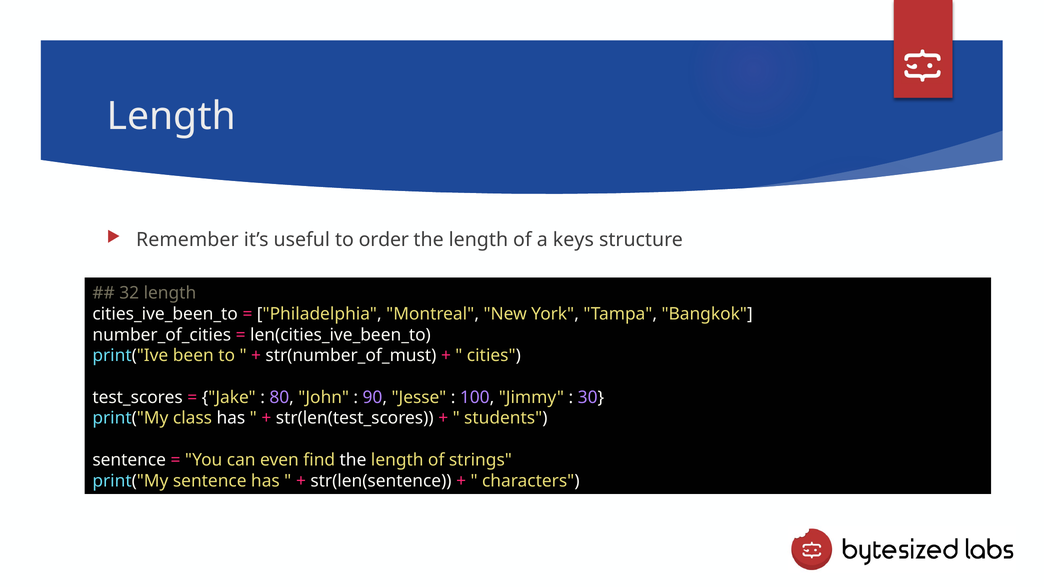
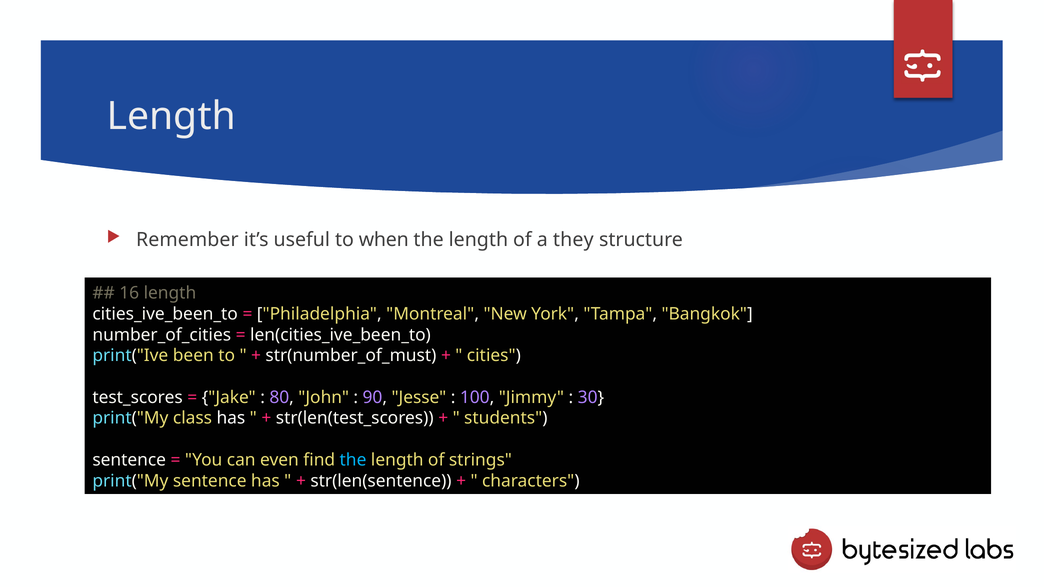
order: order -> when
keys: keys -> they
32: 32 -> 16
the at (353, 460) colour: white -> light blue
